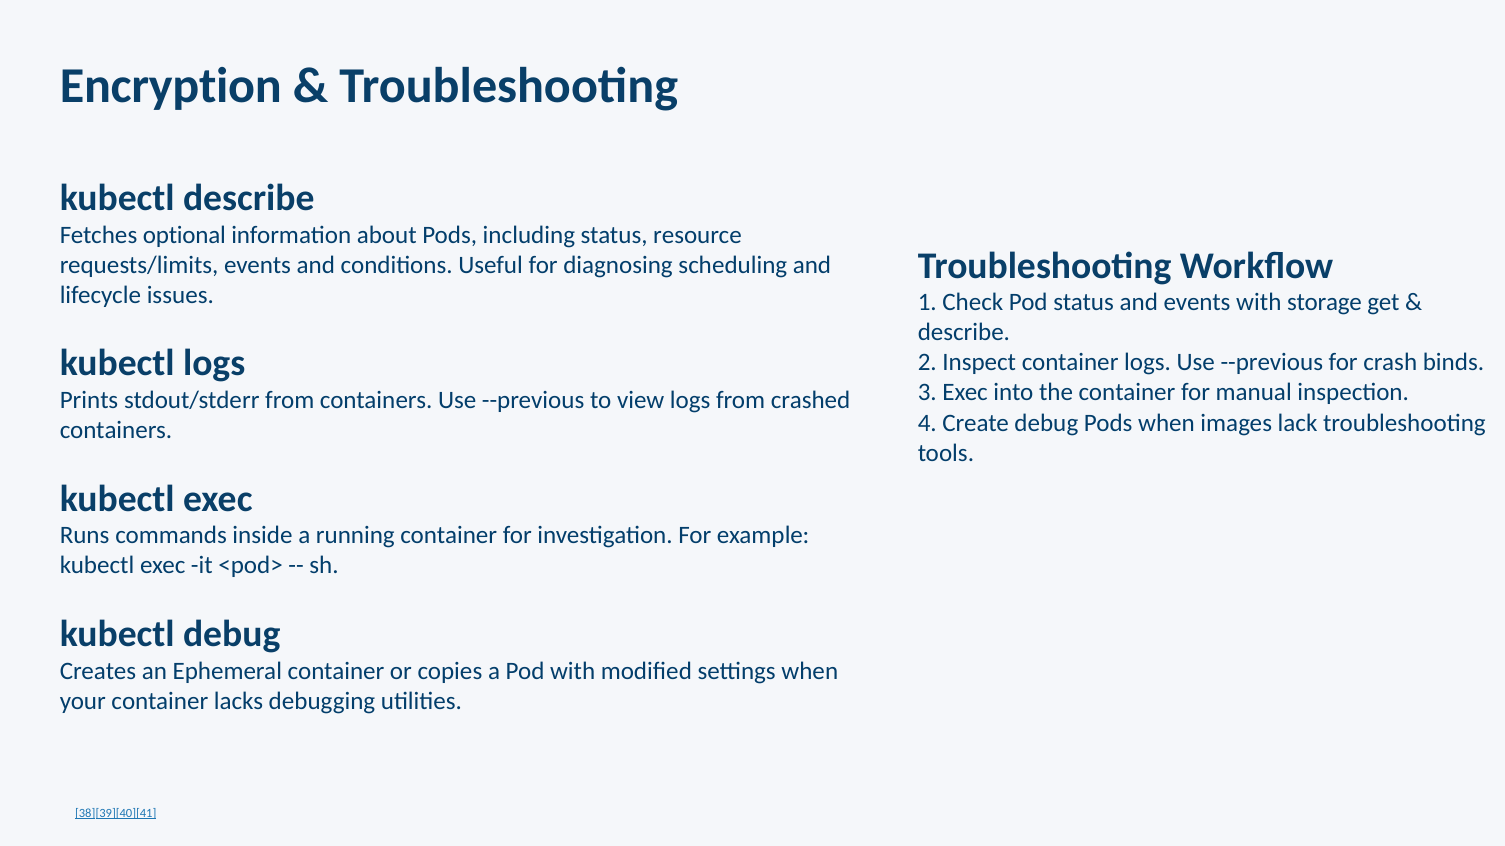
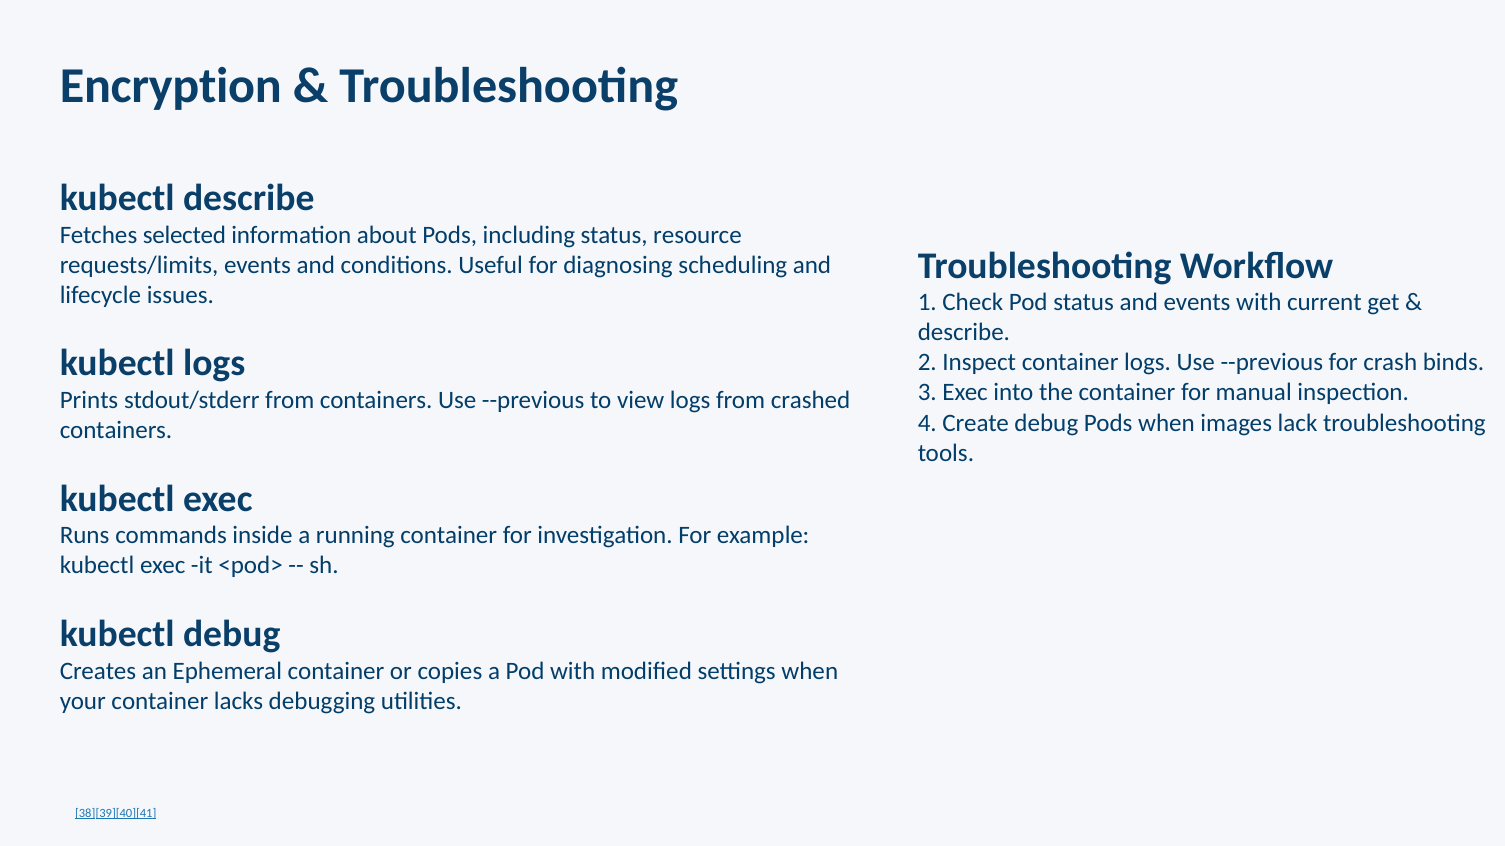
optional: optional -> selected
storage: storage -> current
